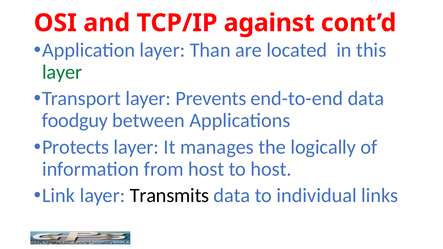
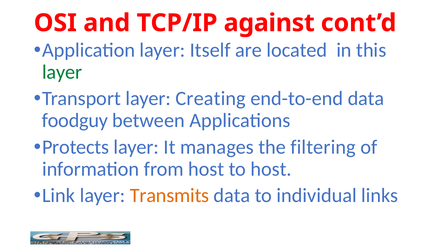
Than: Than -> Itself
Prevents: Prevents -> Creating
logically: logically -> filtering
Transmits colour: black -> orange
